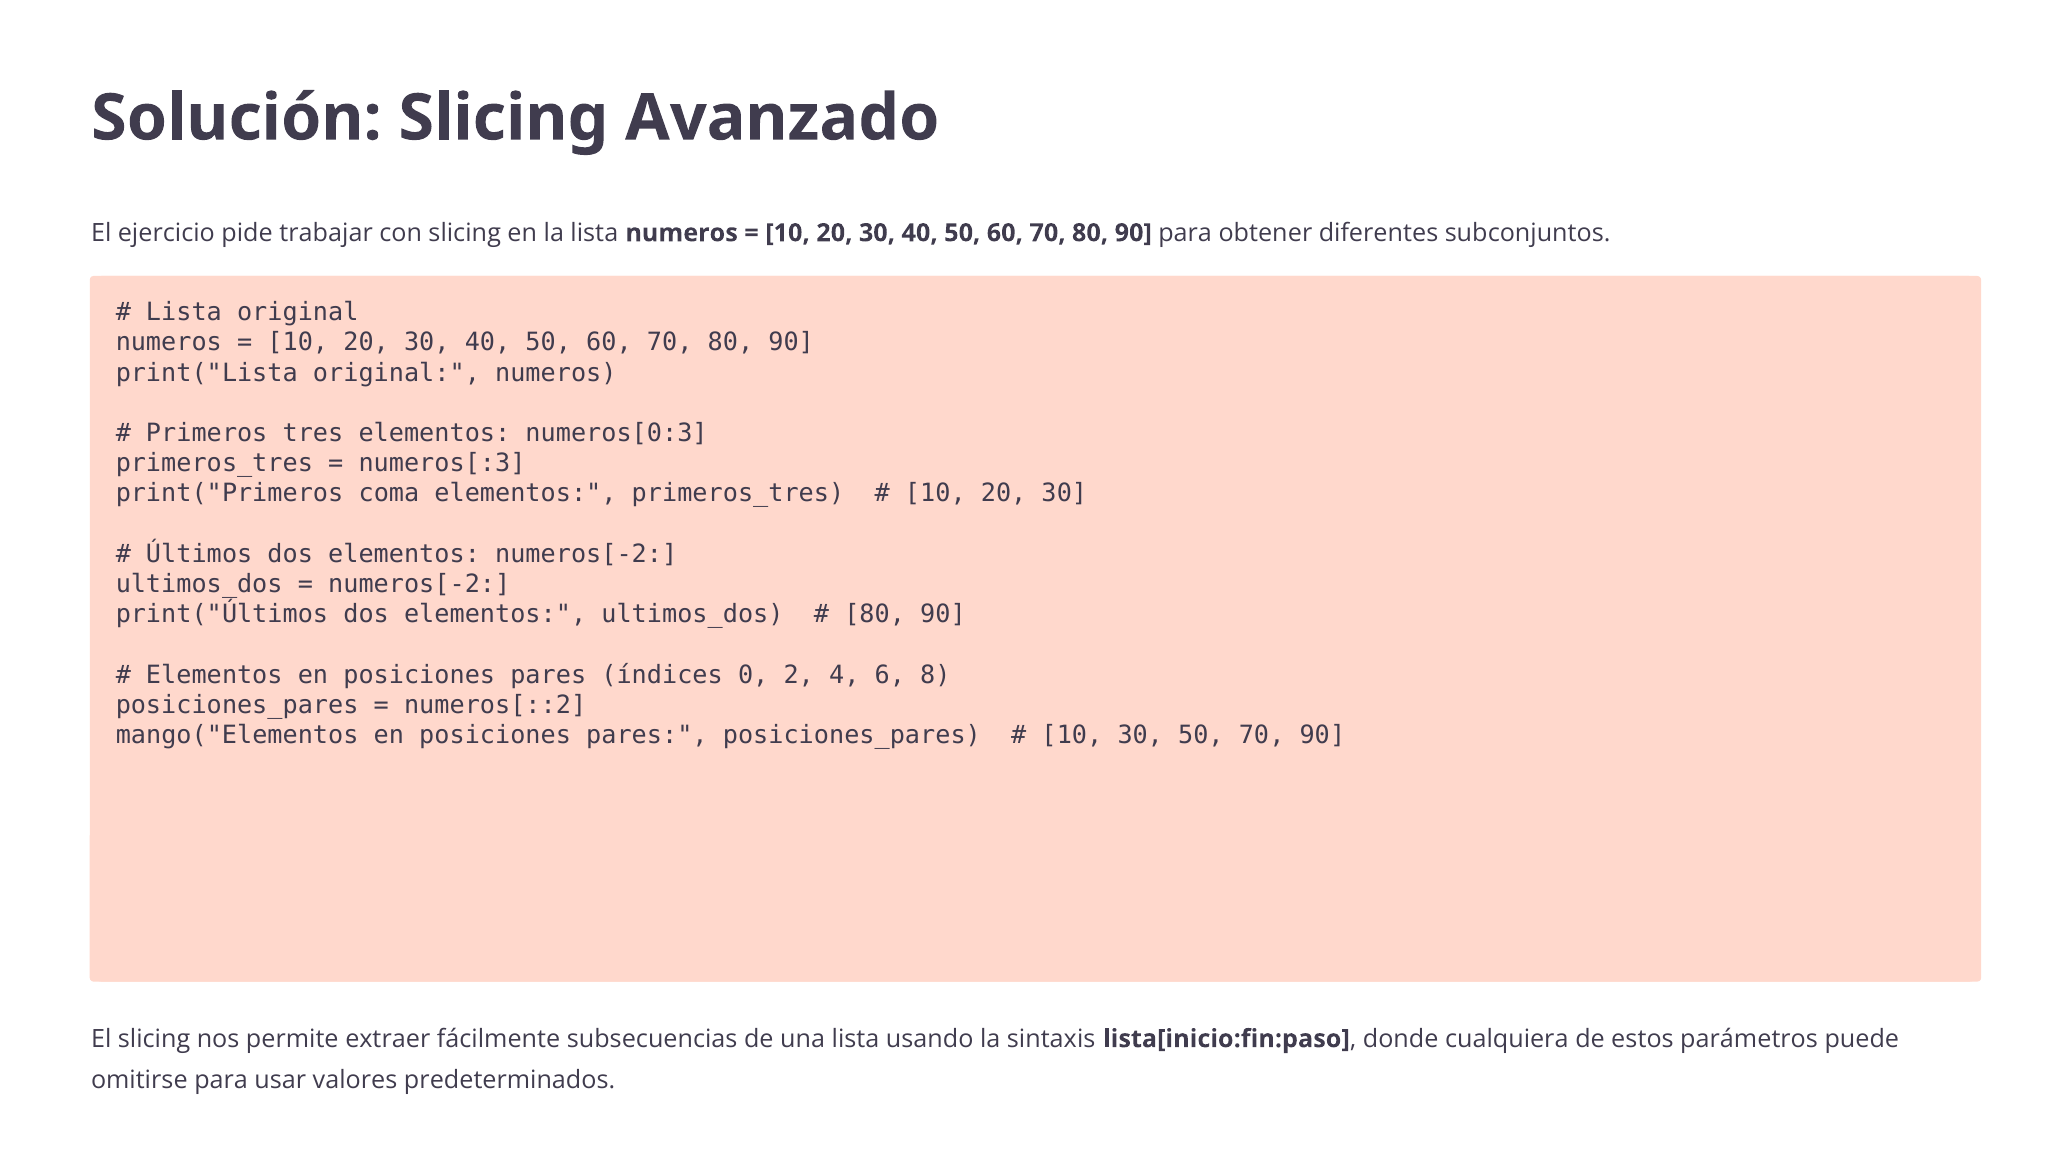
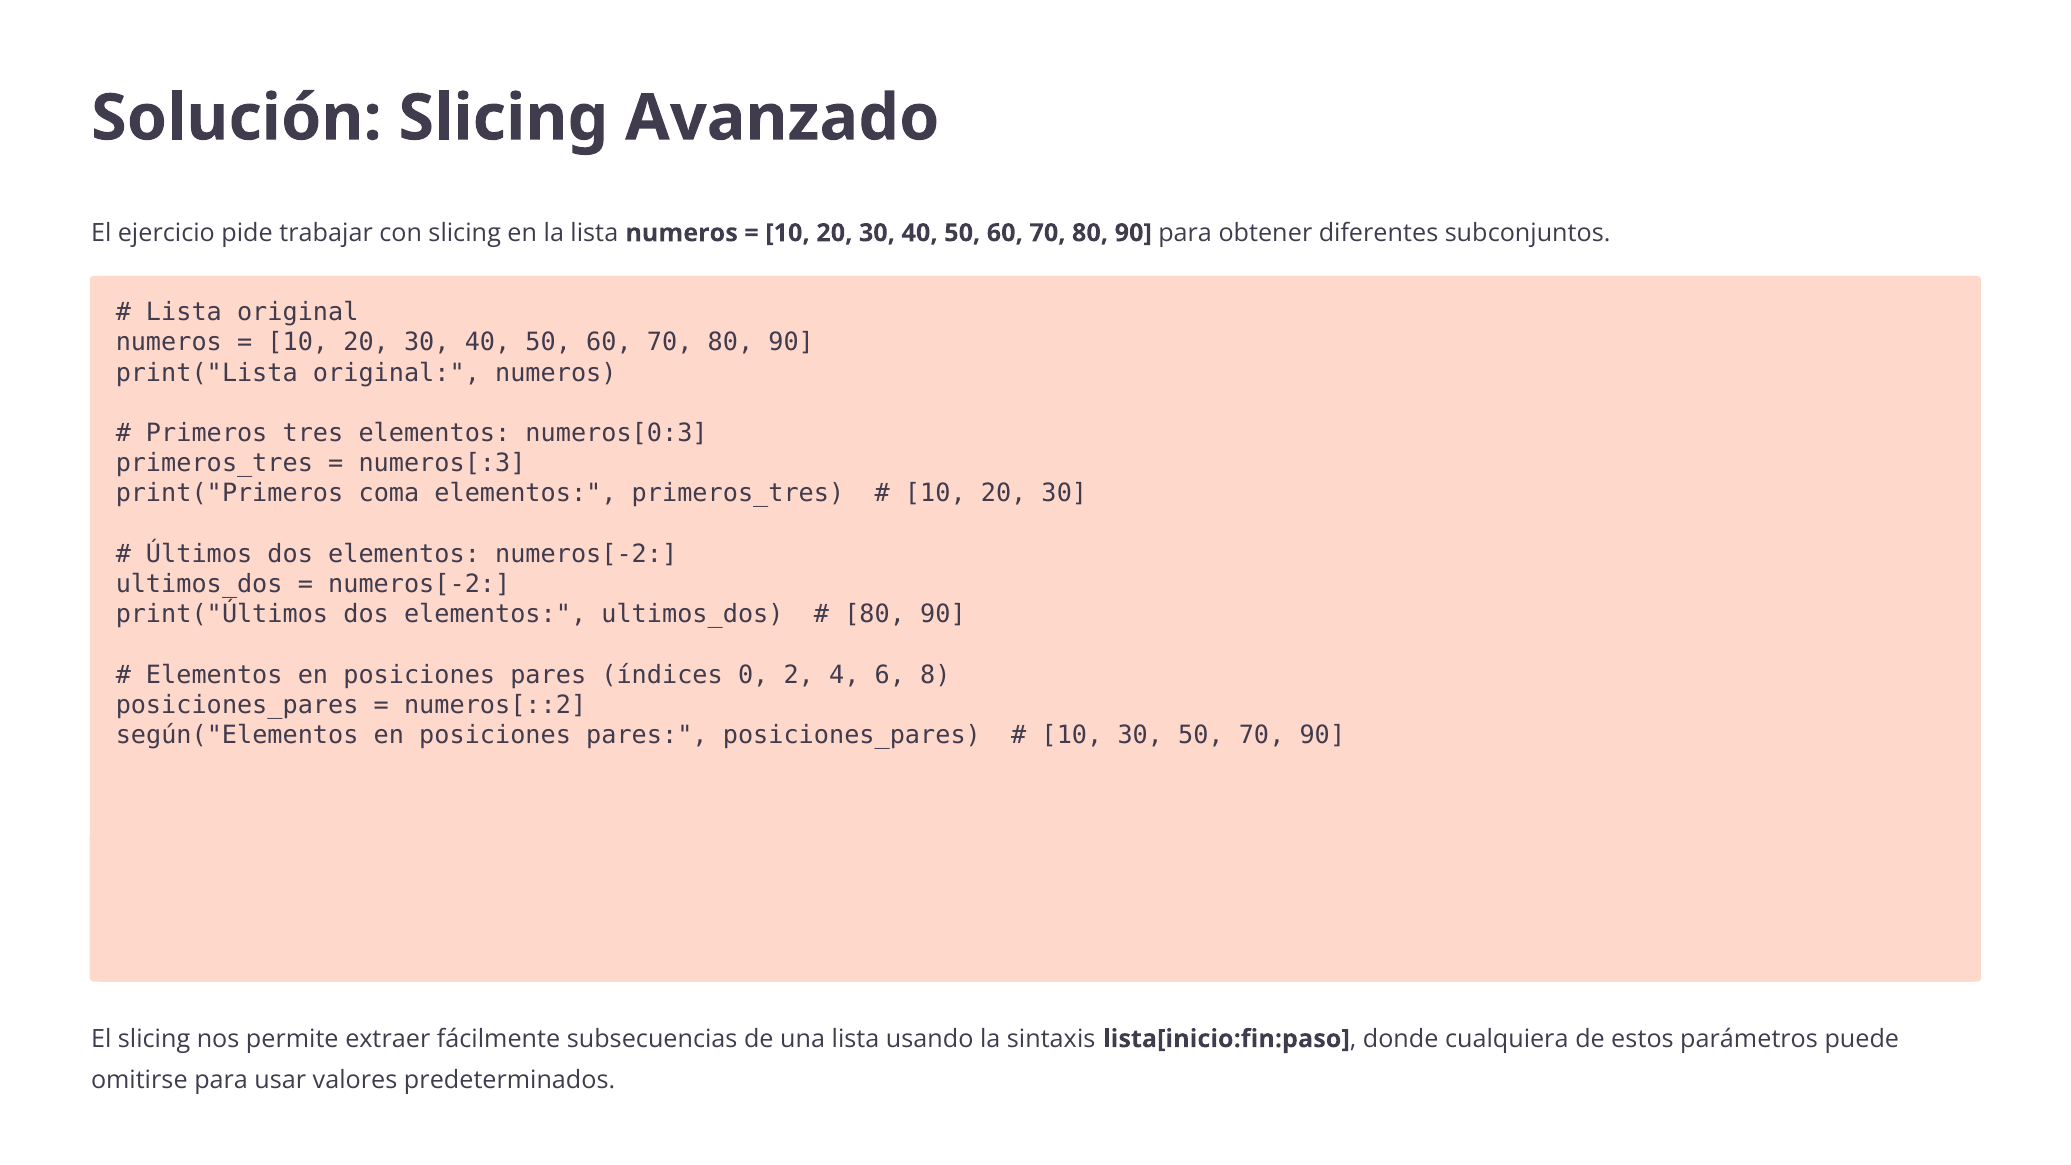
mango("Elementos: mango("Elementos -> según("Elementos
